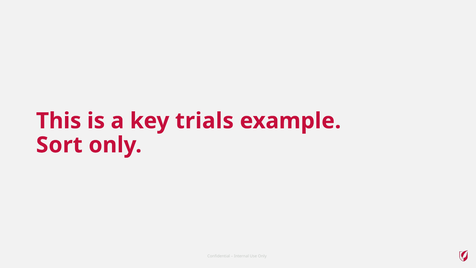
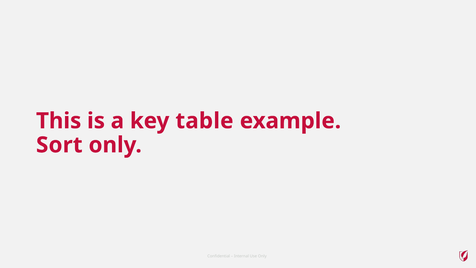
trials: trials -> table
